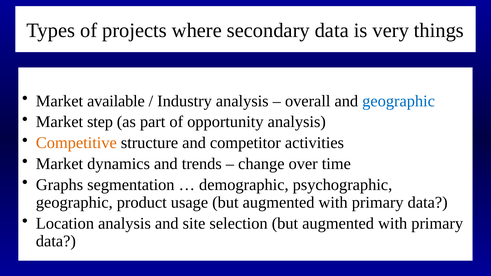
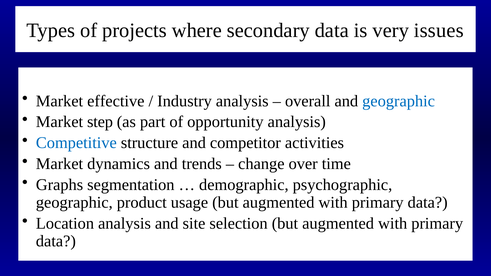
things: things -> issues
available: available -> effective
Competitive colour: orange -> blue
